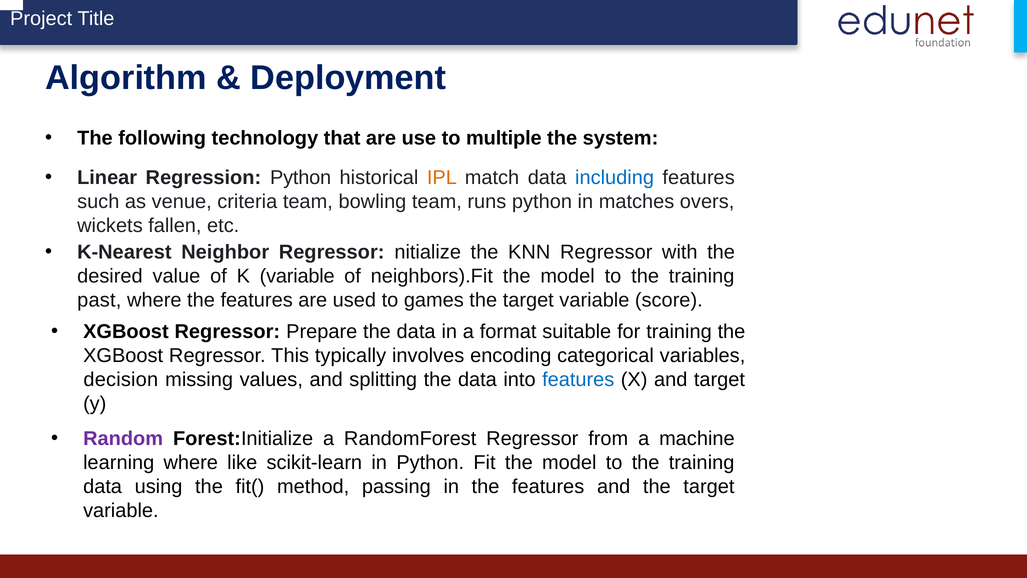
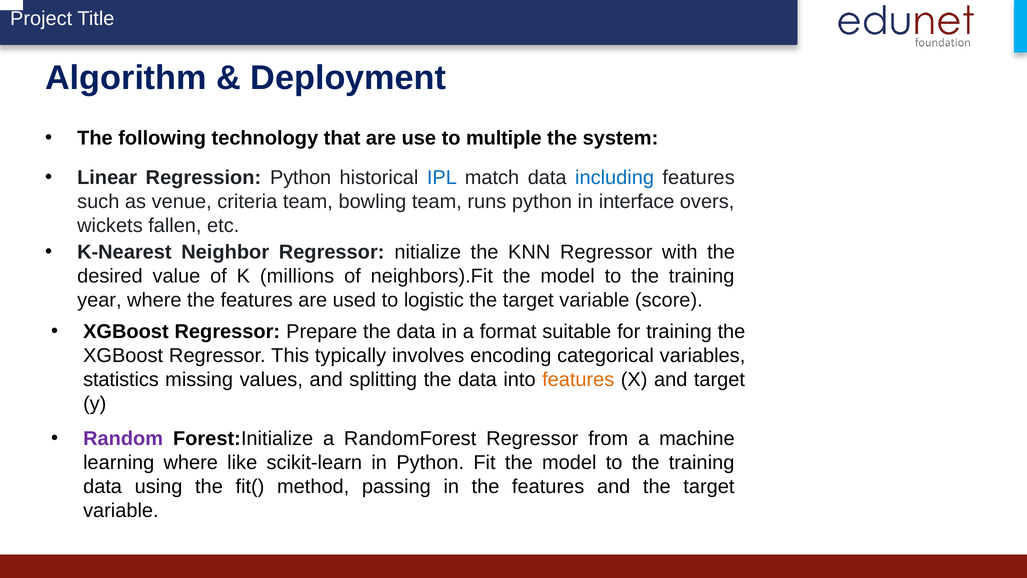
IPL colour: orange -> blue
matches: matches -> interface
K variable: variable -> millions
past: past -> year
games: games -> logistic
decision: decision -> statistics
features at (578, 379) colour: blue -> orange
